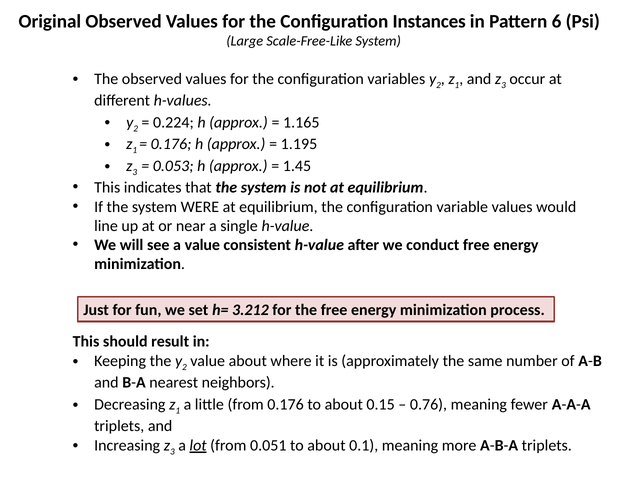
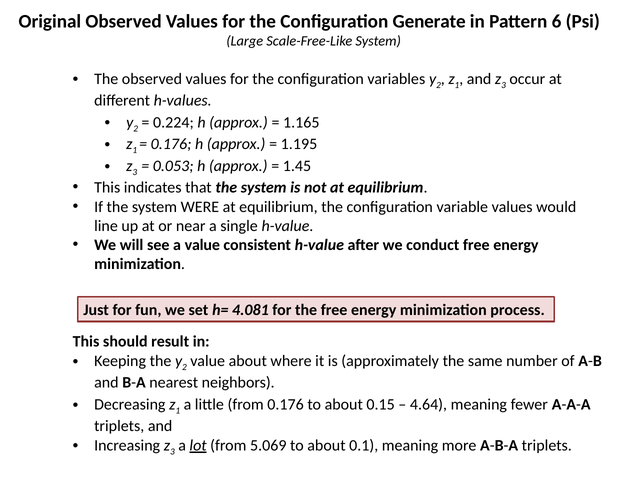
Instances: Instances -> Generate
3.212: 3.212 -> 4.081
0.76: 0.76 -> 4.64
0.051: 0.051 -> 5.069
